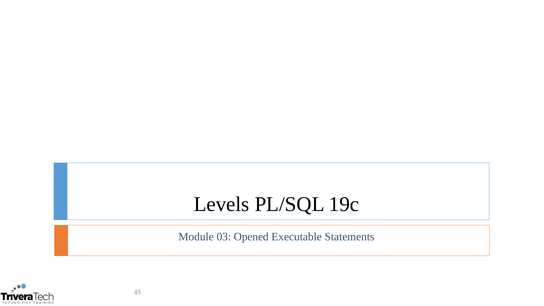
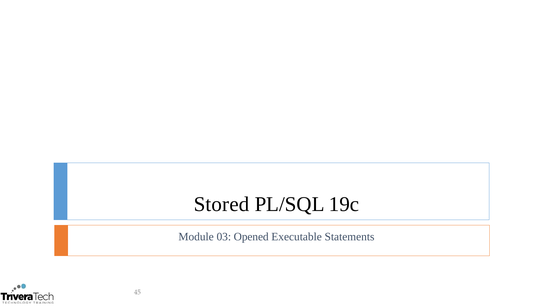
Levels: Levels -> Stored
